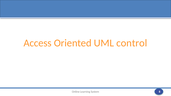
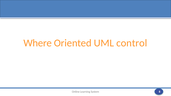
Access: Access -> Where
